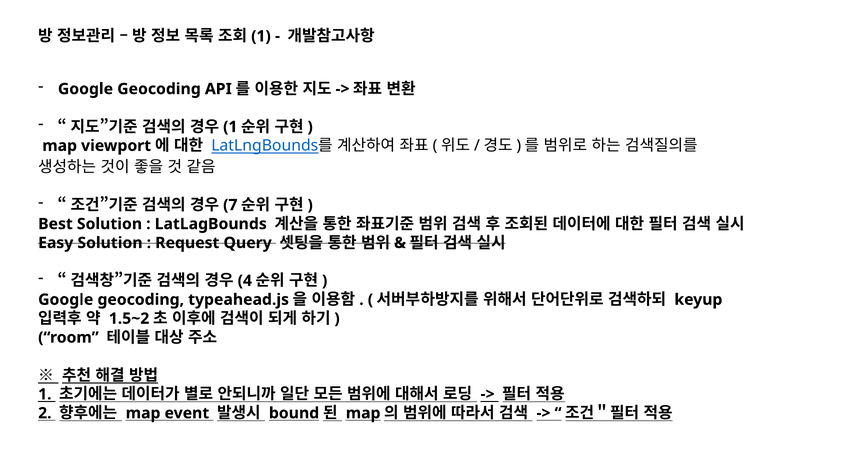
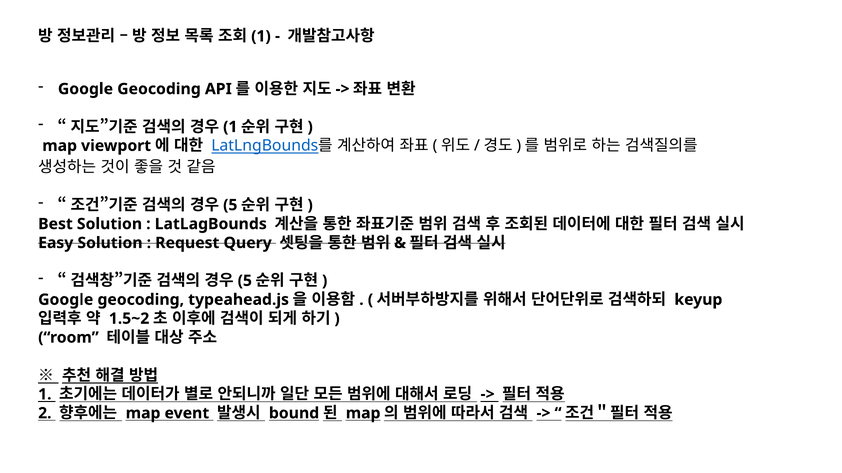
7 at (230, 205): 7 -> 5
4 at (245, 281): 4 -> 5
